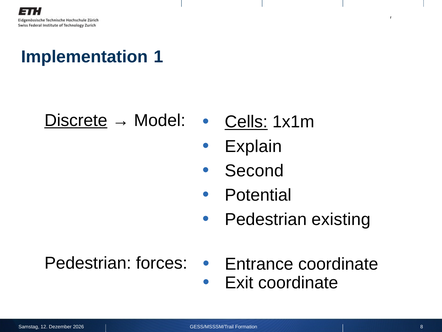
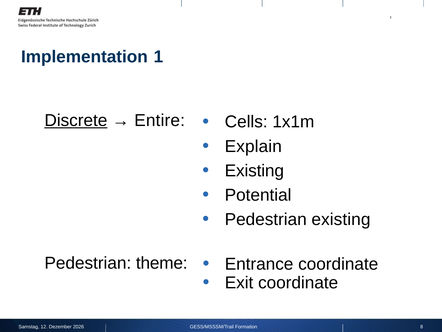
Model: Model -> Entire
Cells underline: present -> none
Second at (254, 170): Second -> Existing
forces: forces -> theme
